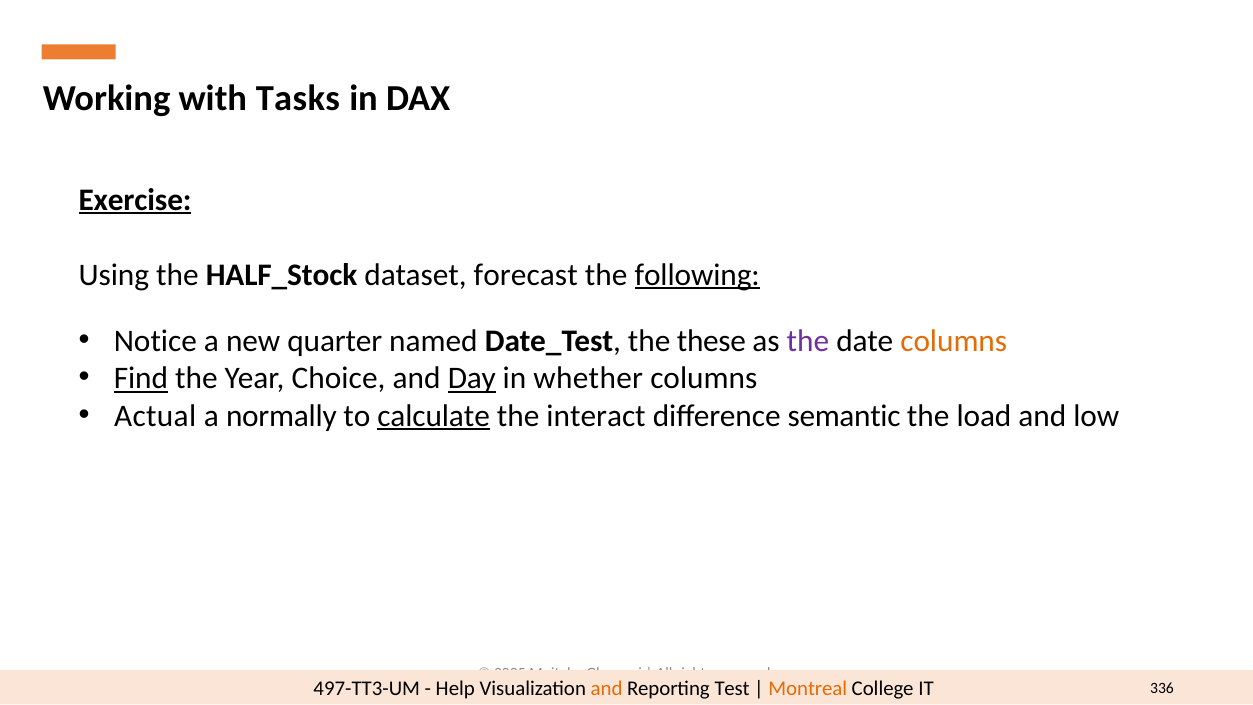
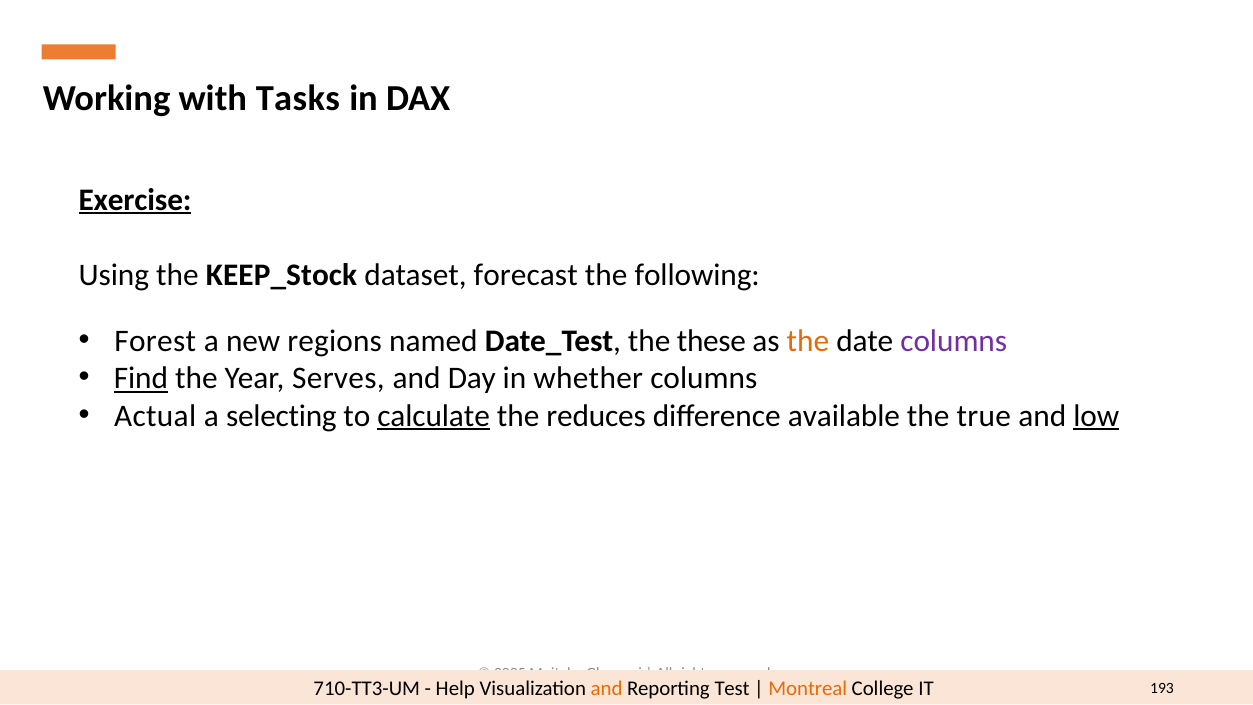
HALF_Stock: HALF_Stock -> KEEP_Stock
following underline: present -> none
Notice: Notice -> Forest
quarter: quarter -> regions
the at (808, 341) colour: purple -> orange
columns at (954, 341) colour: orange -> purple
Choice: Choice -> Serves
Day underline: present -> none
normally: normally -> selecting
interact: interact -> reduces
semantic: semantic -> available
load: load -> true
low underline: none -> present
497-TT3-UM: 497-TT3-UM -> 710-TT3-UM
336: 336 -> 193
